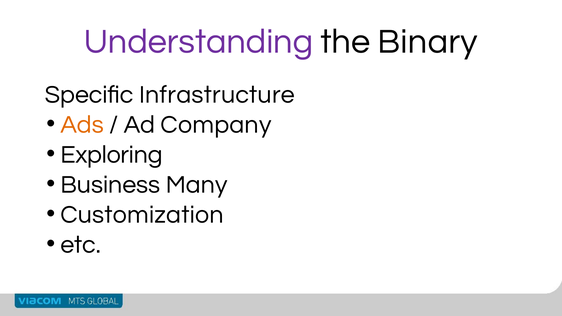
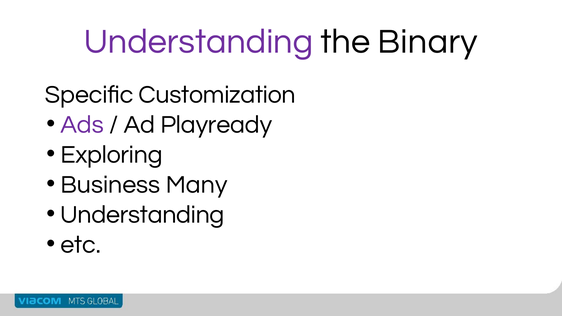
Infrastructure: Infrastructure -> Customization
Ads colour: orange -> purple
Company: Company -> Playready
Customization at (142, 215): Customization -> Understanding
